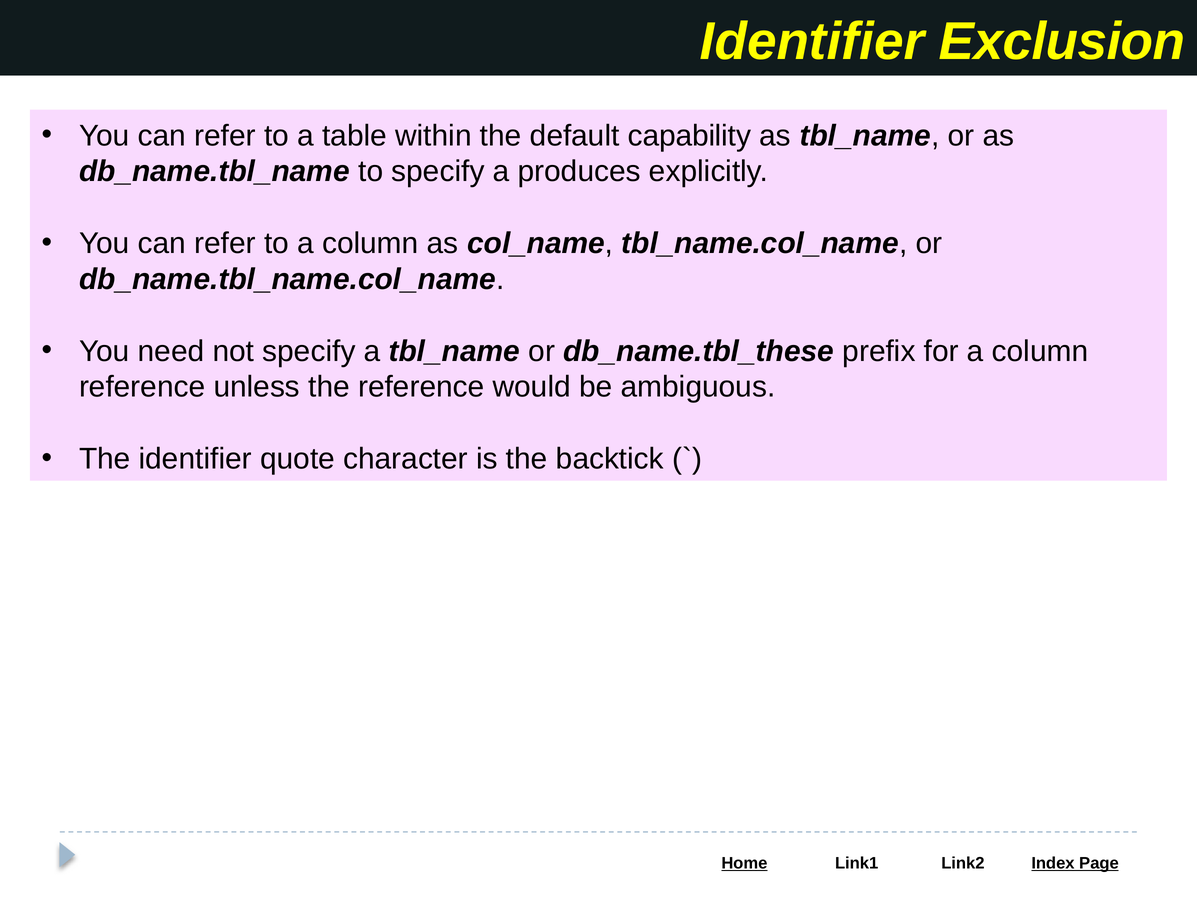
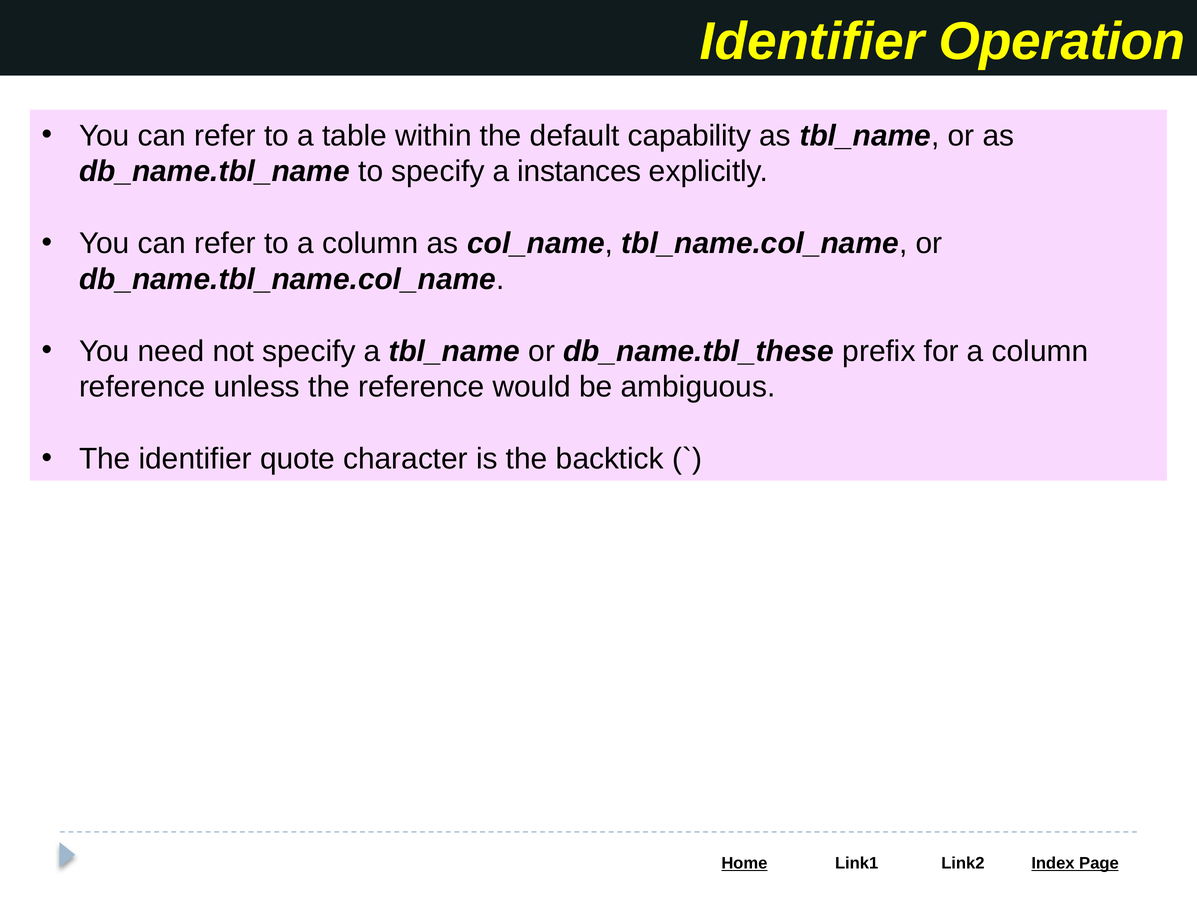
Exclusion: Exclusion -> Operation
produces: produces -> instances
